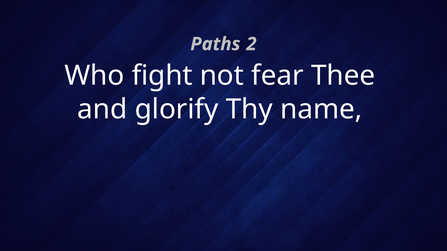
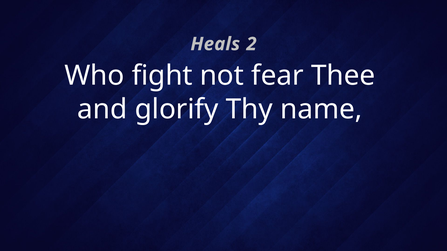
Paths: Paths -> Heals
